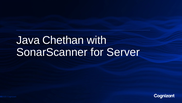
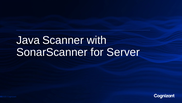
Chethan: Chethan -> Scanner
